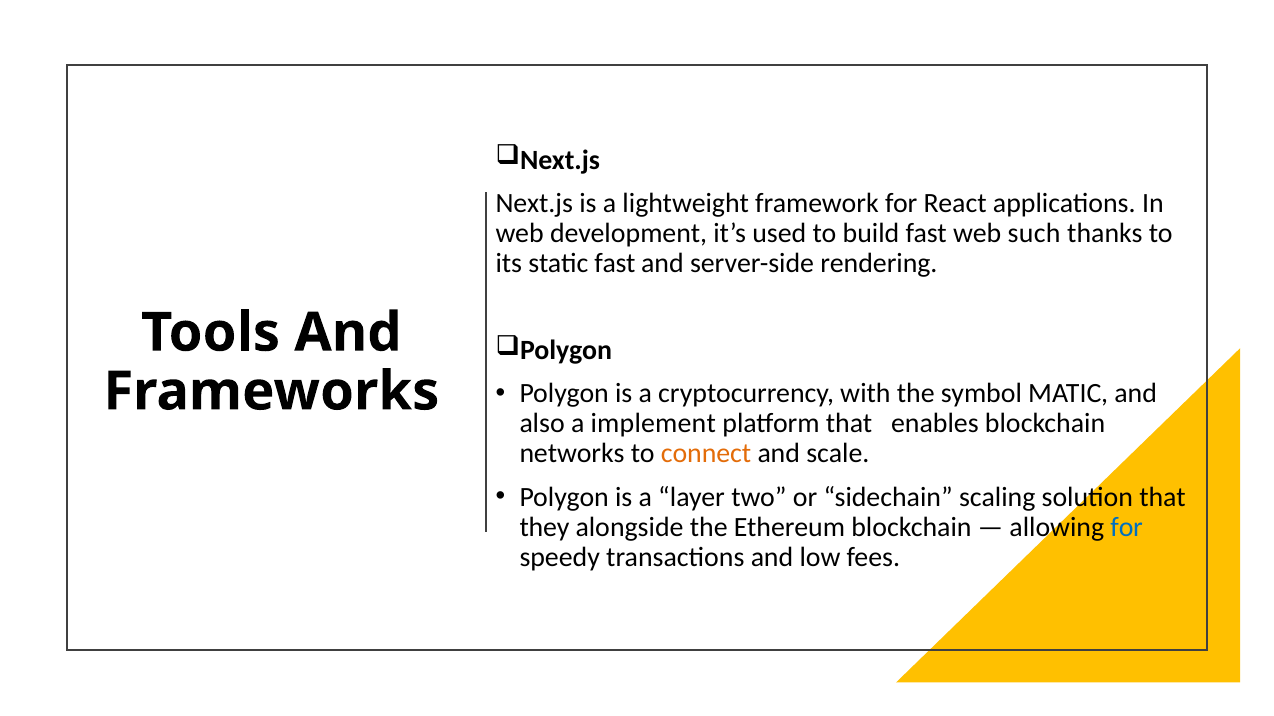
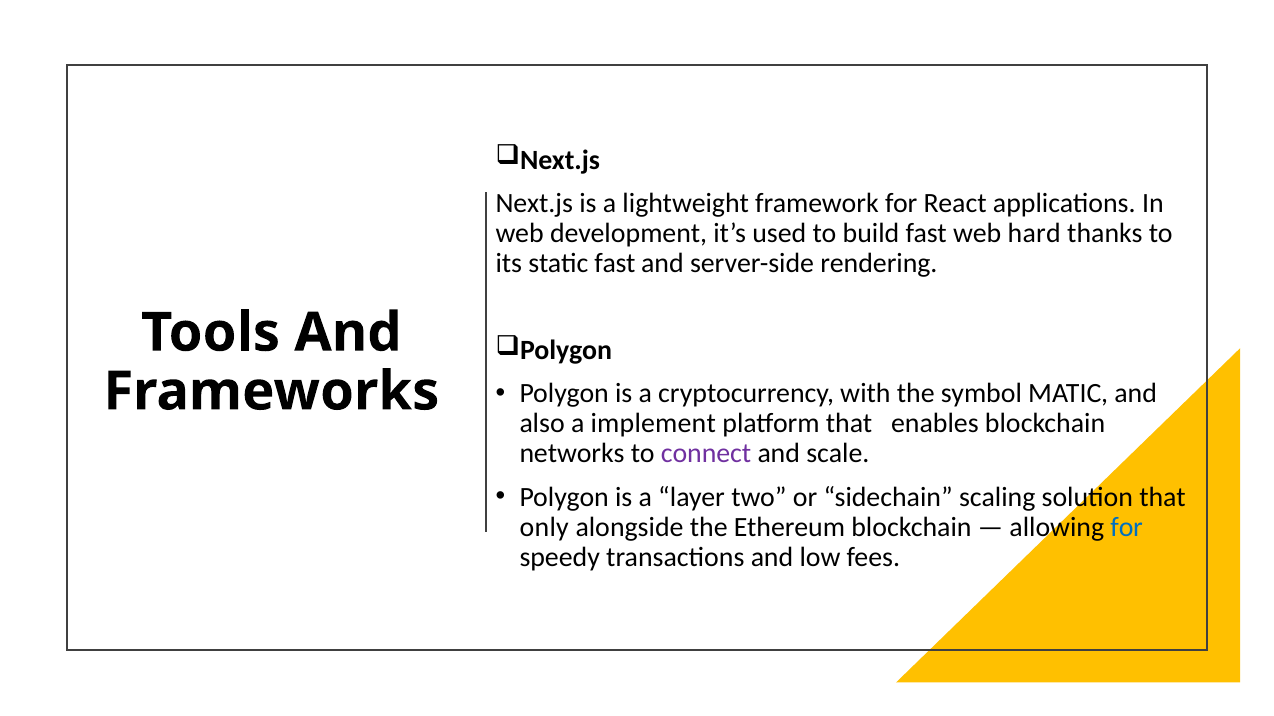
such: such -> hard
connect colour: orange -> purple
they: they -> only
